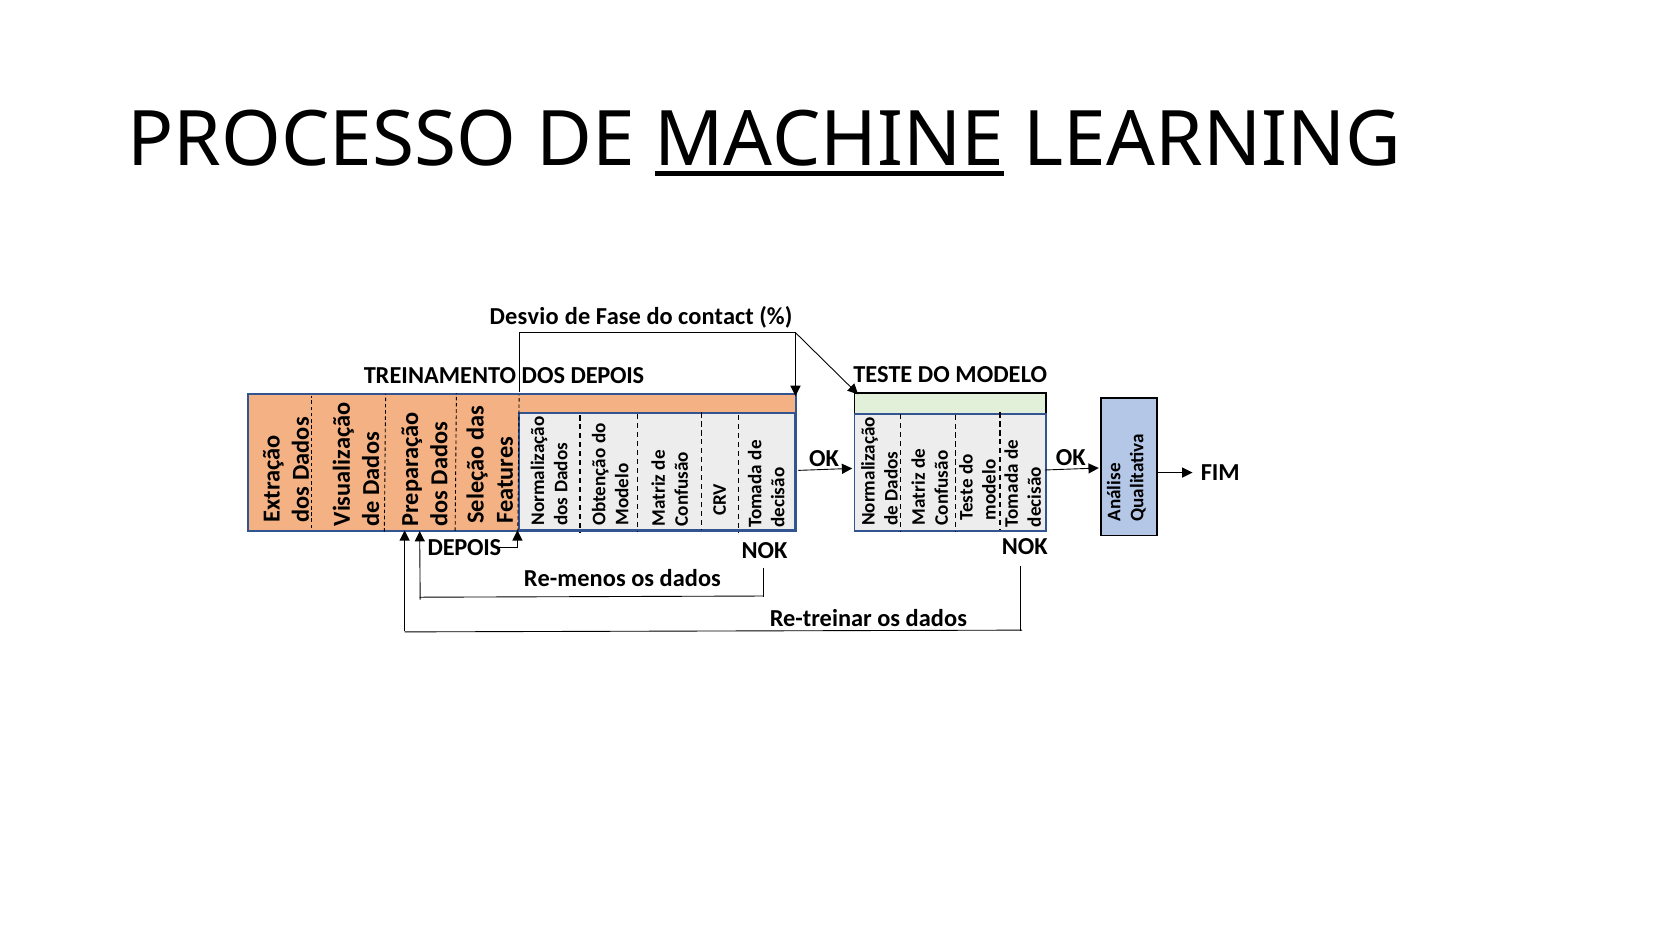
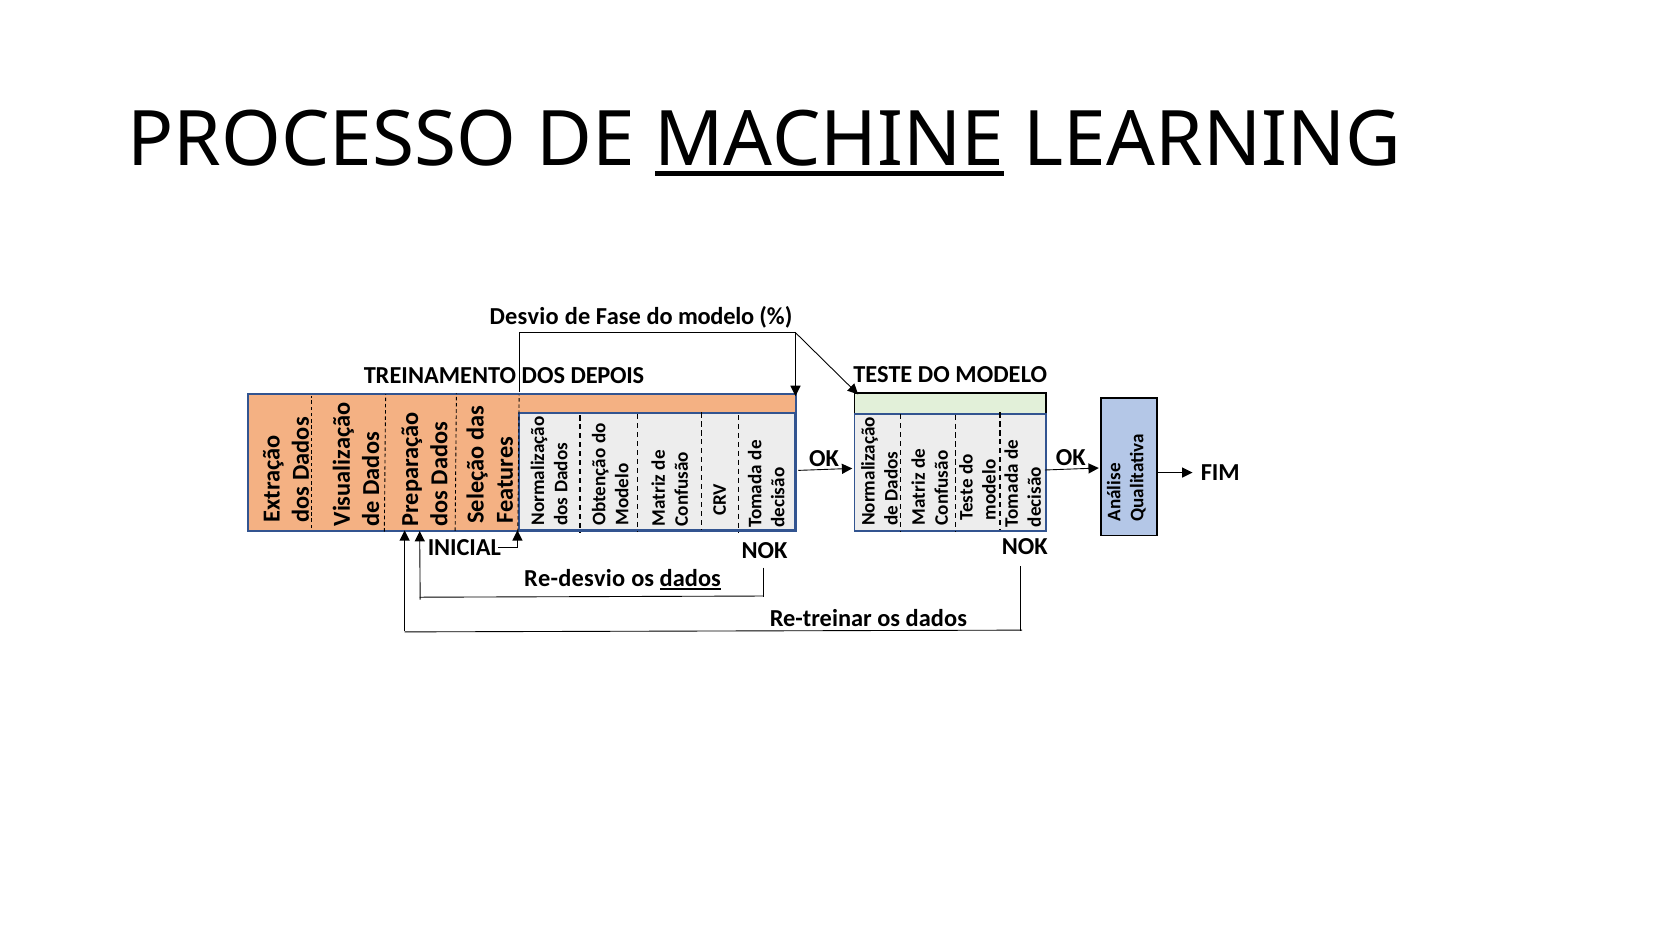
contact at (716, 317): contact -> modelo
DEPOIS at (464, 548): DEPOIS -> INICIAL
Re-menos: Re-menos -> Re-desvio
dados at (690, 579) underline: none -> present
